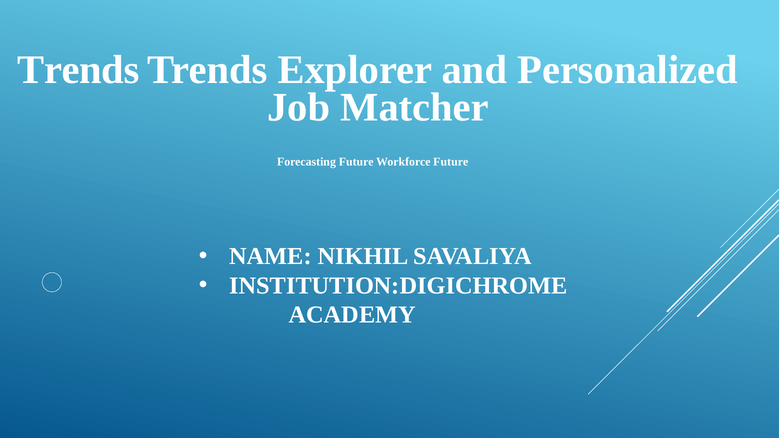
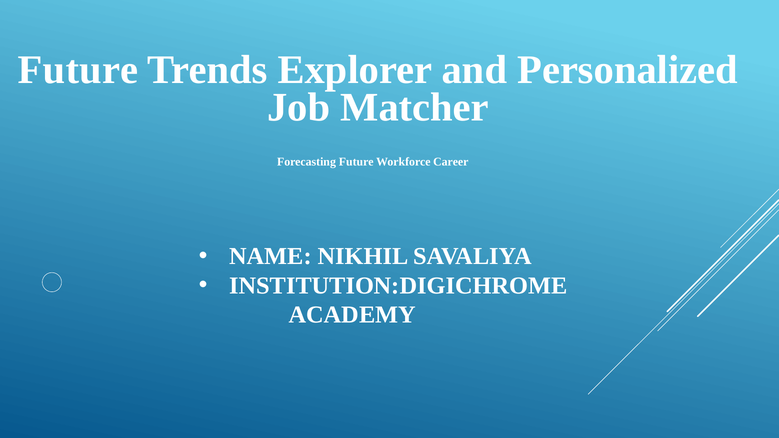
Trends at (78, 70): Trends -> Future
Workforce Future: Future -> Career
